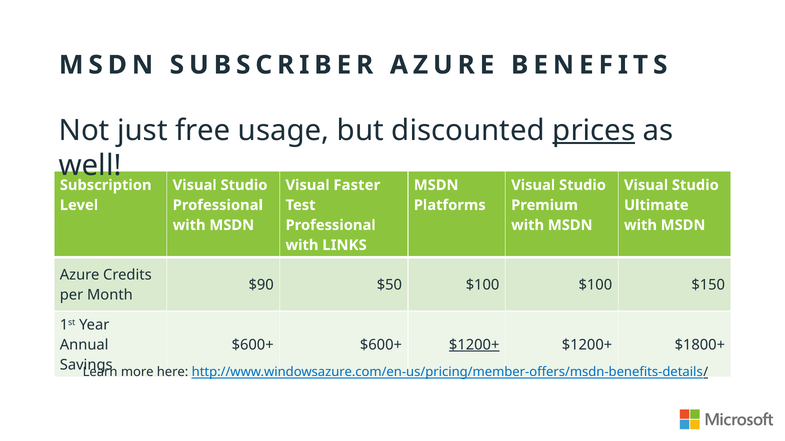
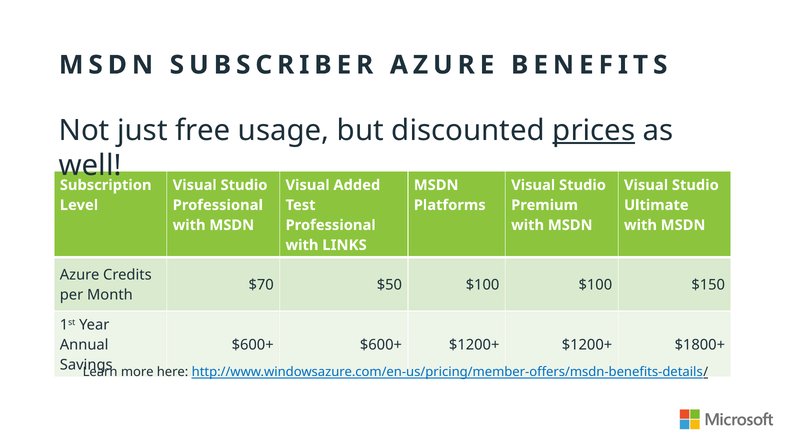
Faster: Faster -> Added
$90: $90 -> $70
$1200+ at (474, 345) underline: present -> none
